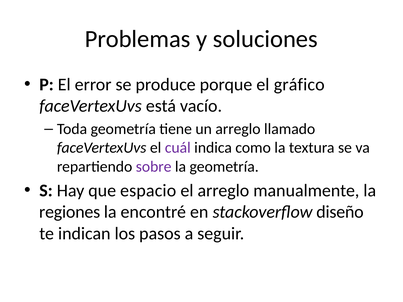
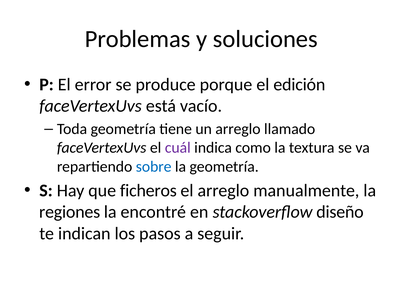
gráfico: gráfico -> edición
sobre colour: purple -> blue
espacio: espacio -> ficheros
